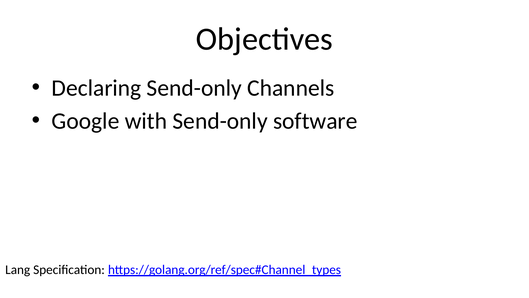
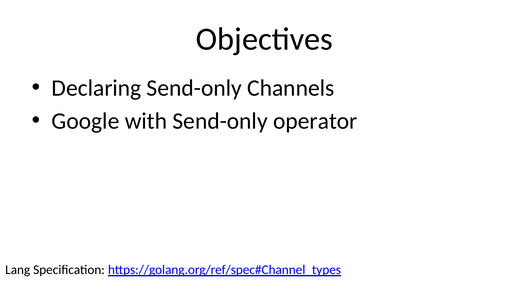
software: software -> operator
